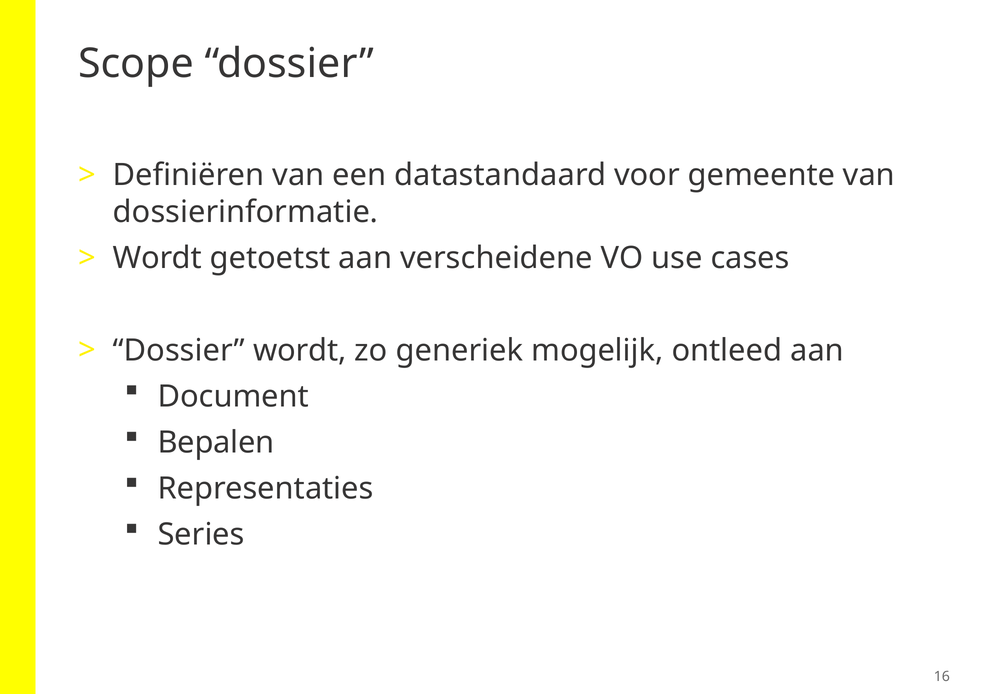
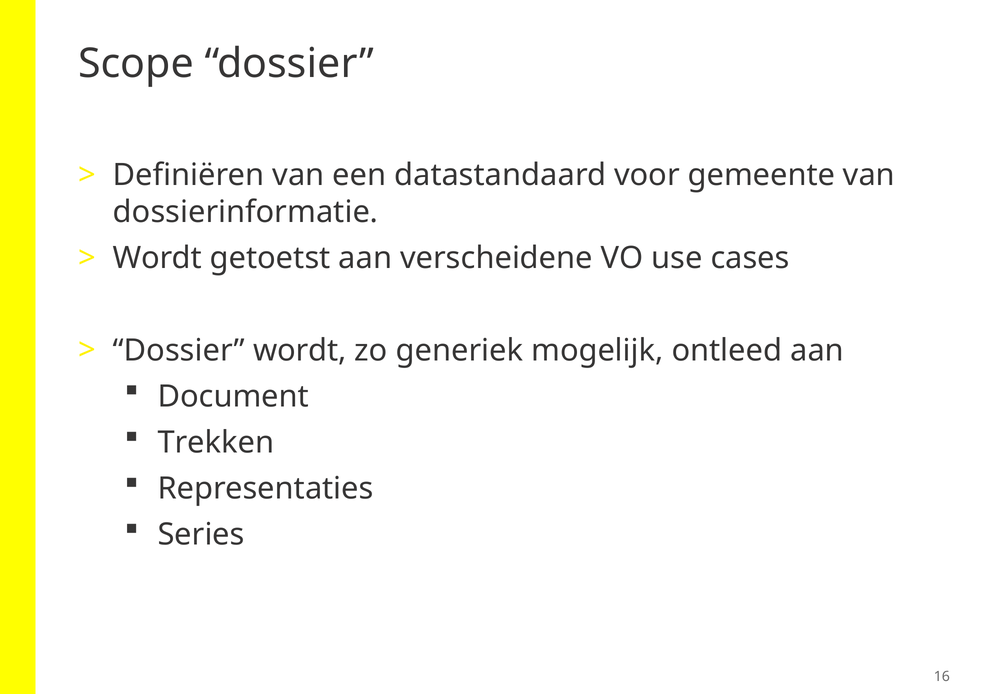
Bepalen: Bepalen -> Trekken
